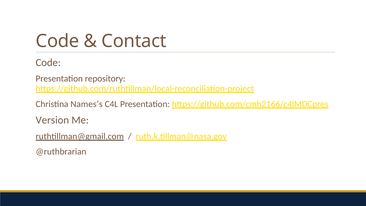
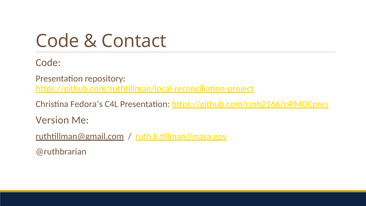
Names’s: Names’s -> Fedora’s
